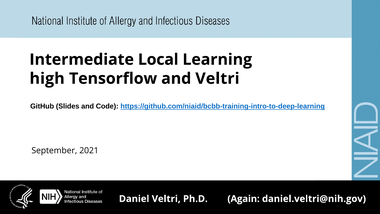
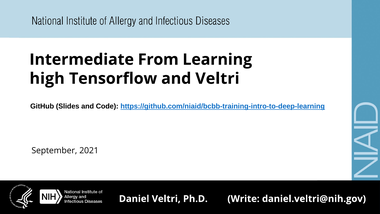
Local: Local -> From
Again: Again -> Write
